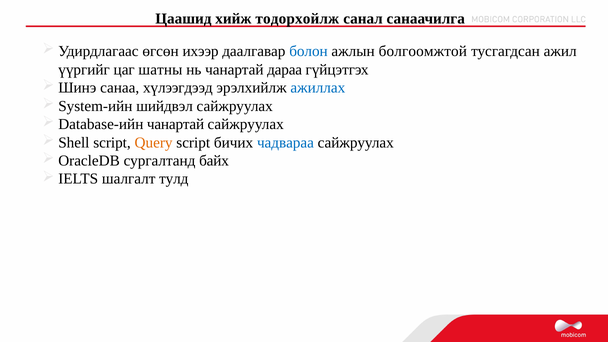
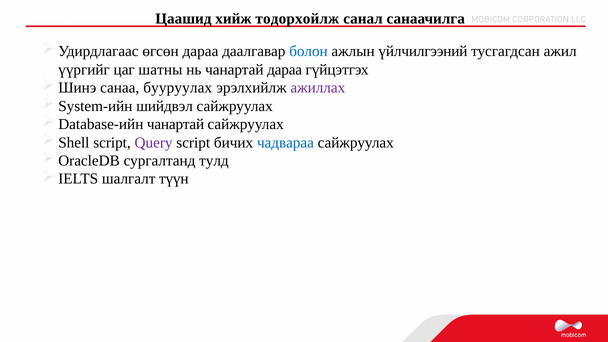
өгсөн ихээр: ихээр -> дараа
болгоомжтой: болгоомжтой -> үйлчилгээний
хүлээгдээд: хүлээгдээд -> бууруулах
ажиллах colour: blue -> purple
Query colour: orange -> purple
байх: байх -> тулд
тулд: тулд -> түүн
